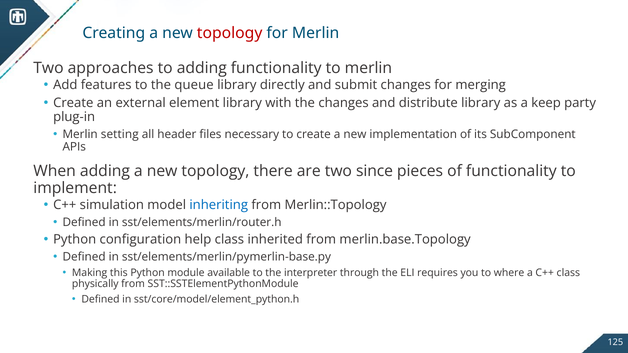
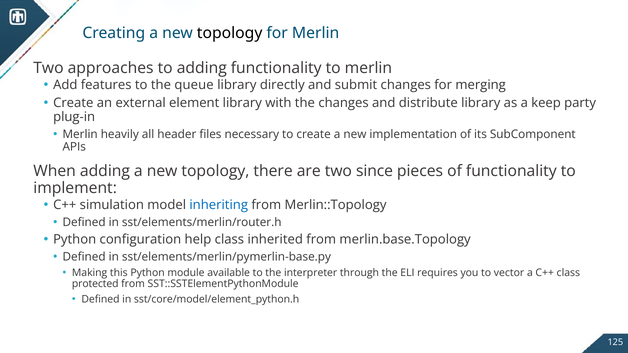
topology at (230, 33) colour: red -> black
setting: setting -> heavily
where: where -> vector
physically: physically -> protected
